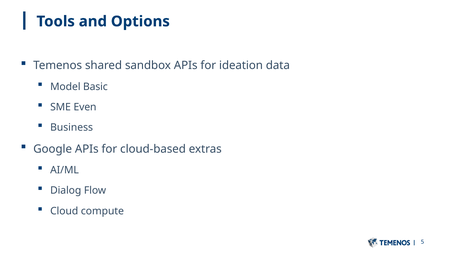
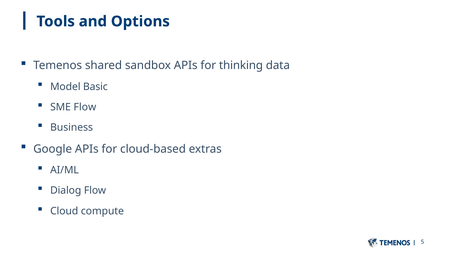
ideation: ideation -> thinking
SME Even: Even -> Flow
